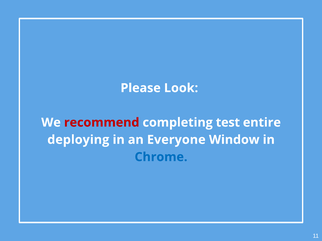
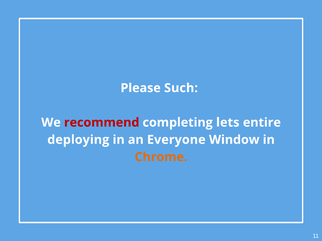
Look: Look -> Such
test: test -> lets
Chrome colour: blue -> orange
